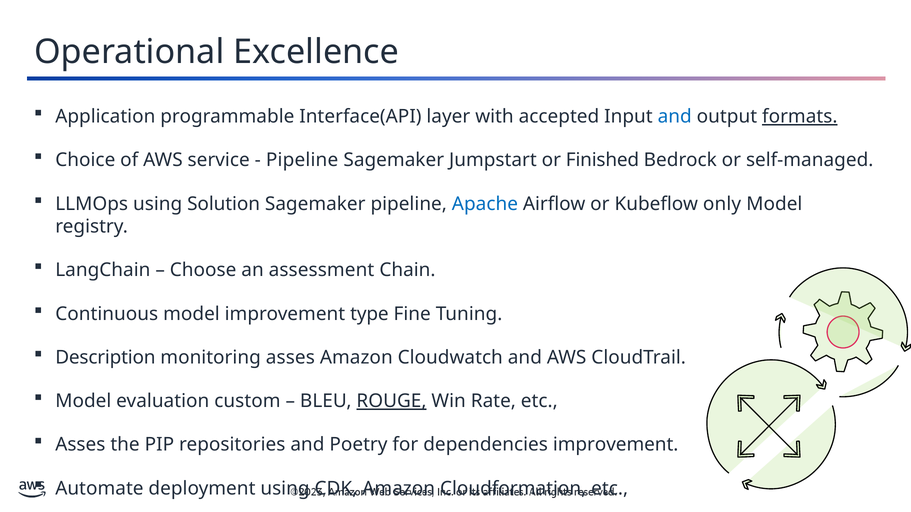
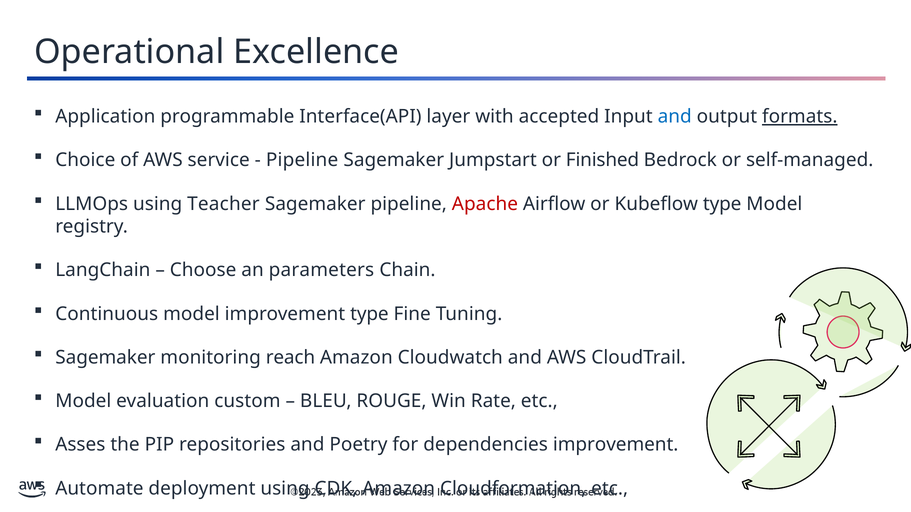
Solution: Solution -> Teacher
Apache colour: blue -> red
Kubeflow only: only -> type
assessment: assessment -> parameters
Description at (105, 358): Description -> Sagemaker
monitoring asses: asses -> reach
ROUGE underline: present -> none
